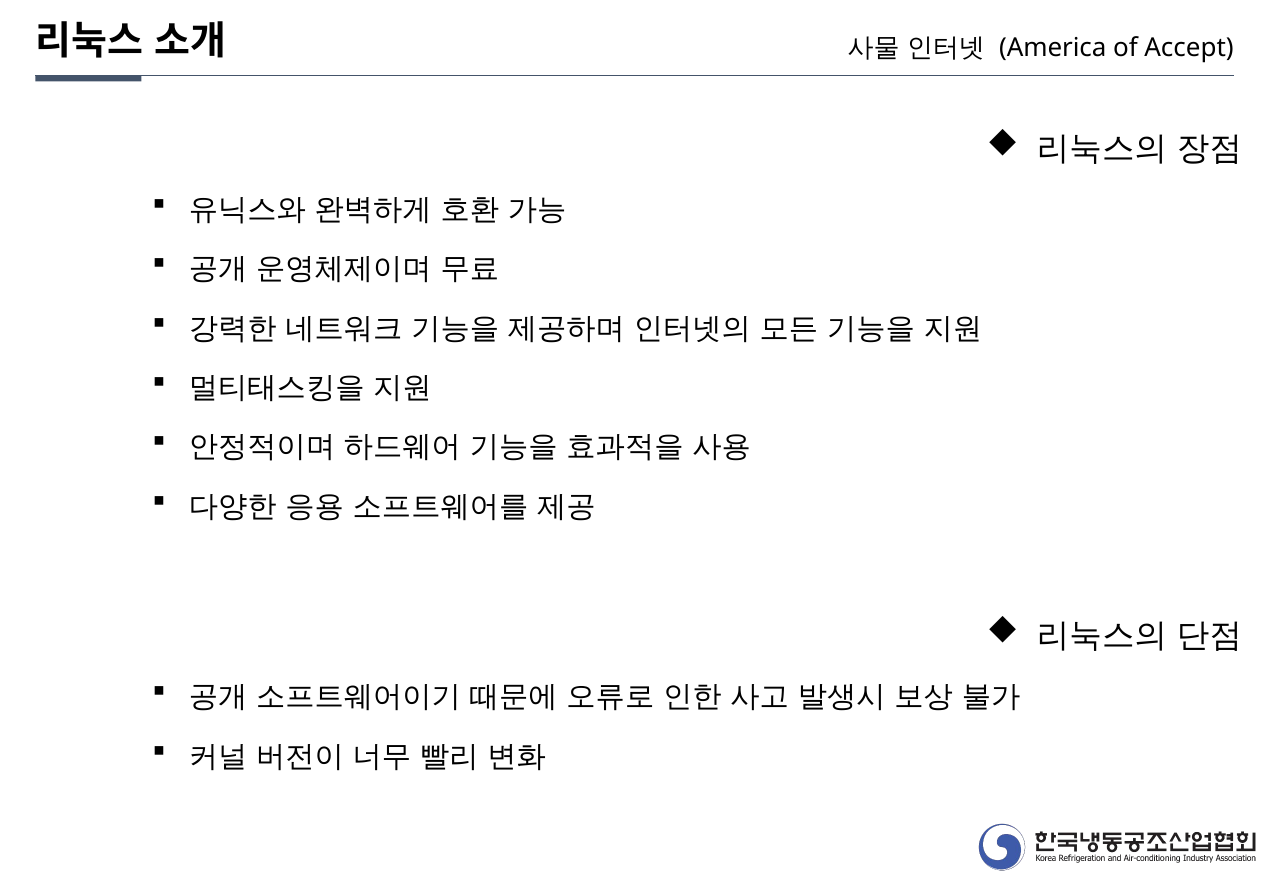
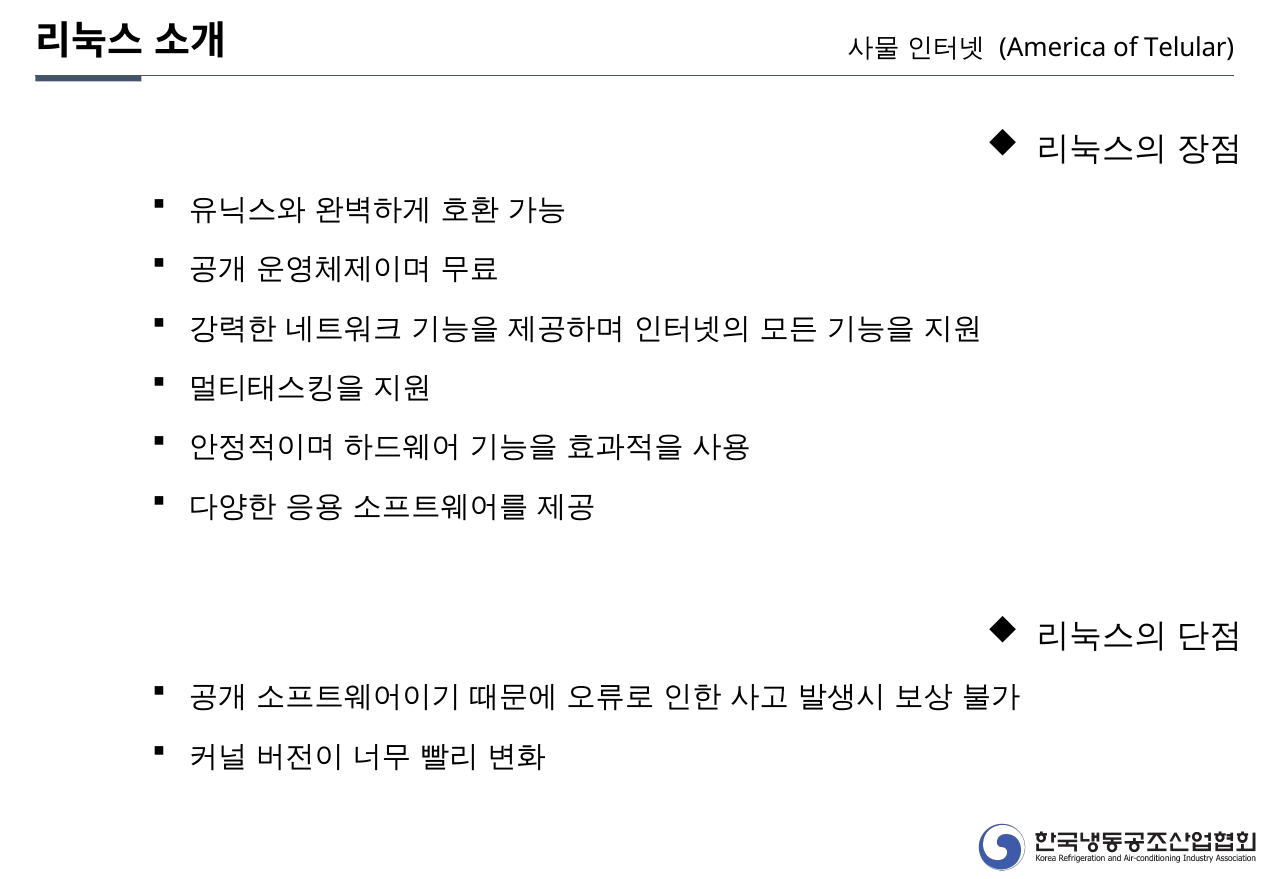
Accept: Accept -> Telular
